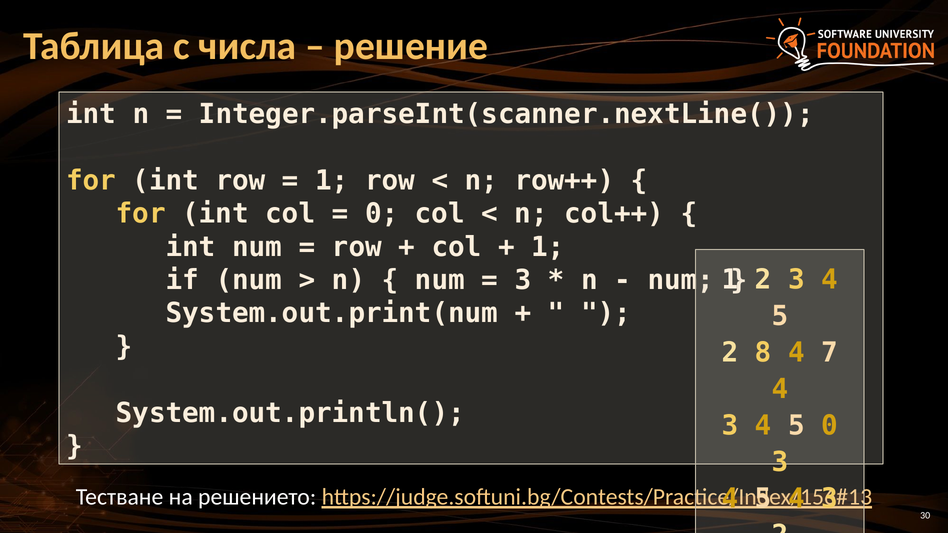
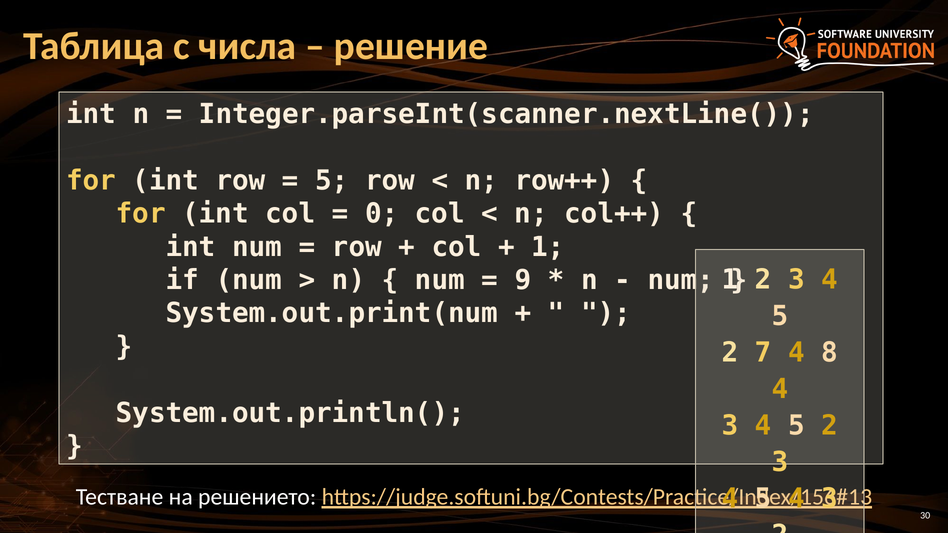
1 at (332, 181): 1 -> 5
3 at (523, 280): 3 -> 9
8: 8 -> 7
7: 7 -> 8
0 at (830, 426): 0 -> 2
